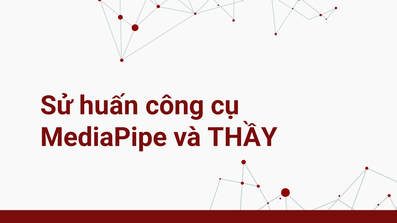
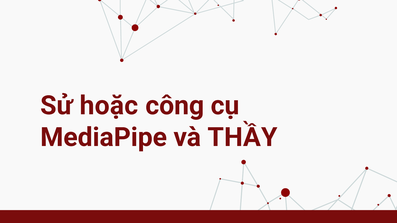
huấn: huấn -> hoặc
